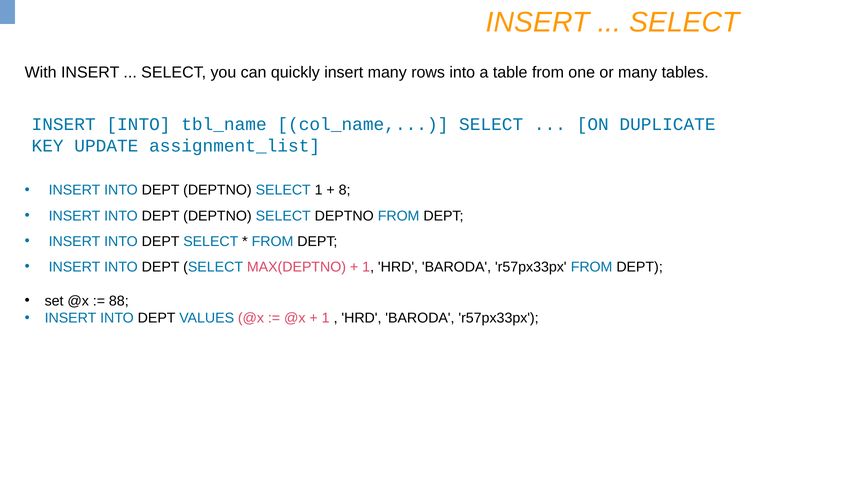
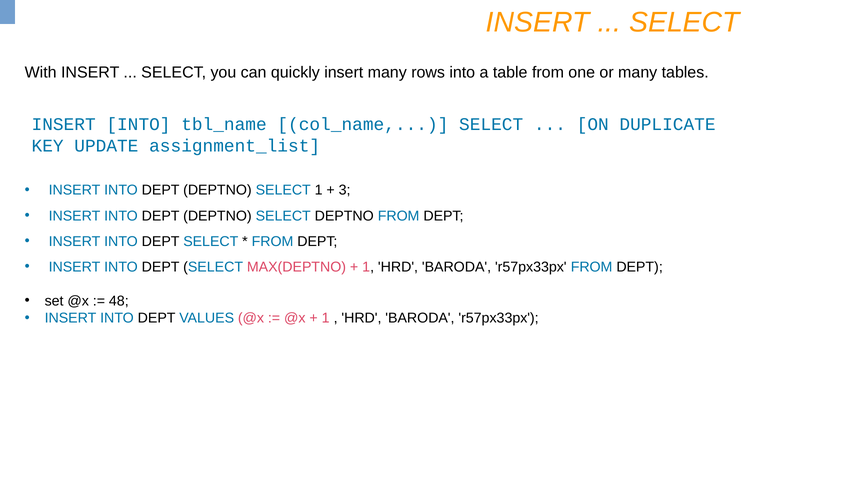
8: 8 -> 3
88: 88 -> 48
